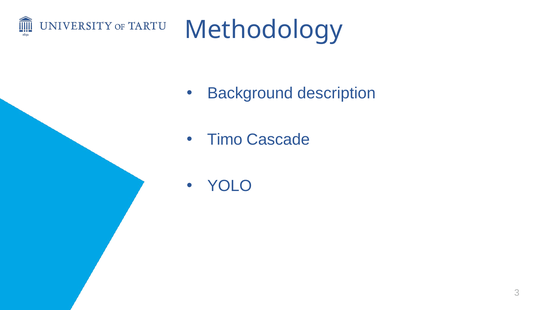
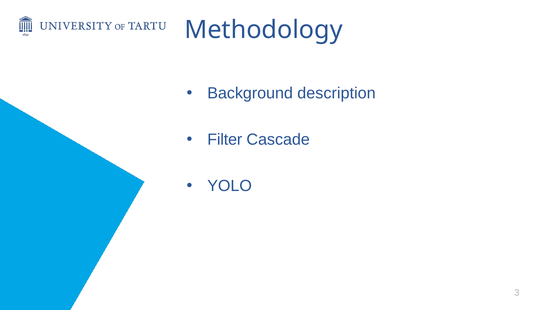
Timo: Timo -> Filter
